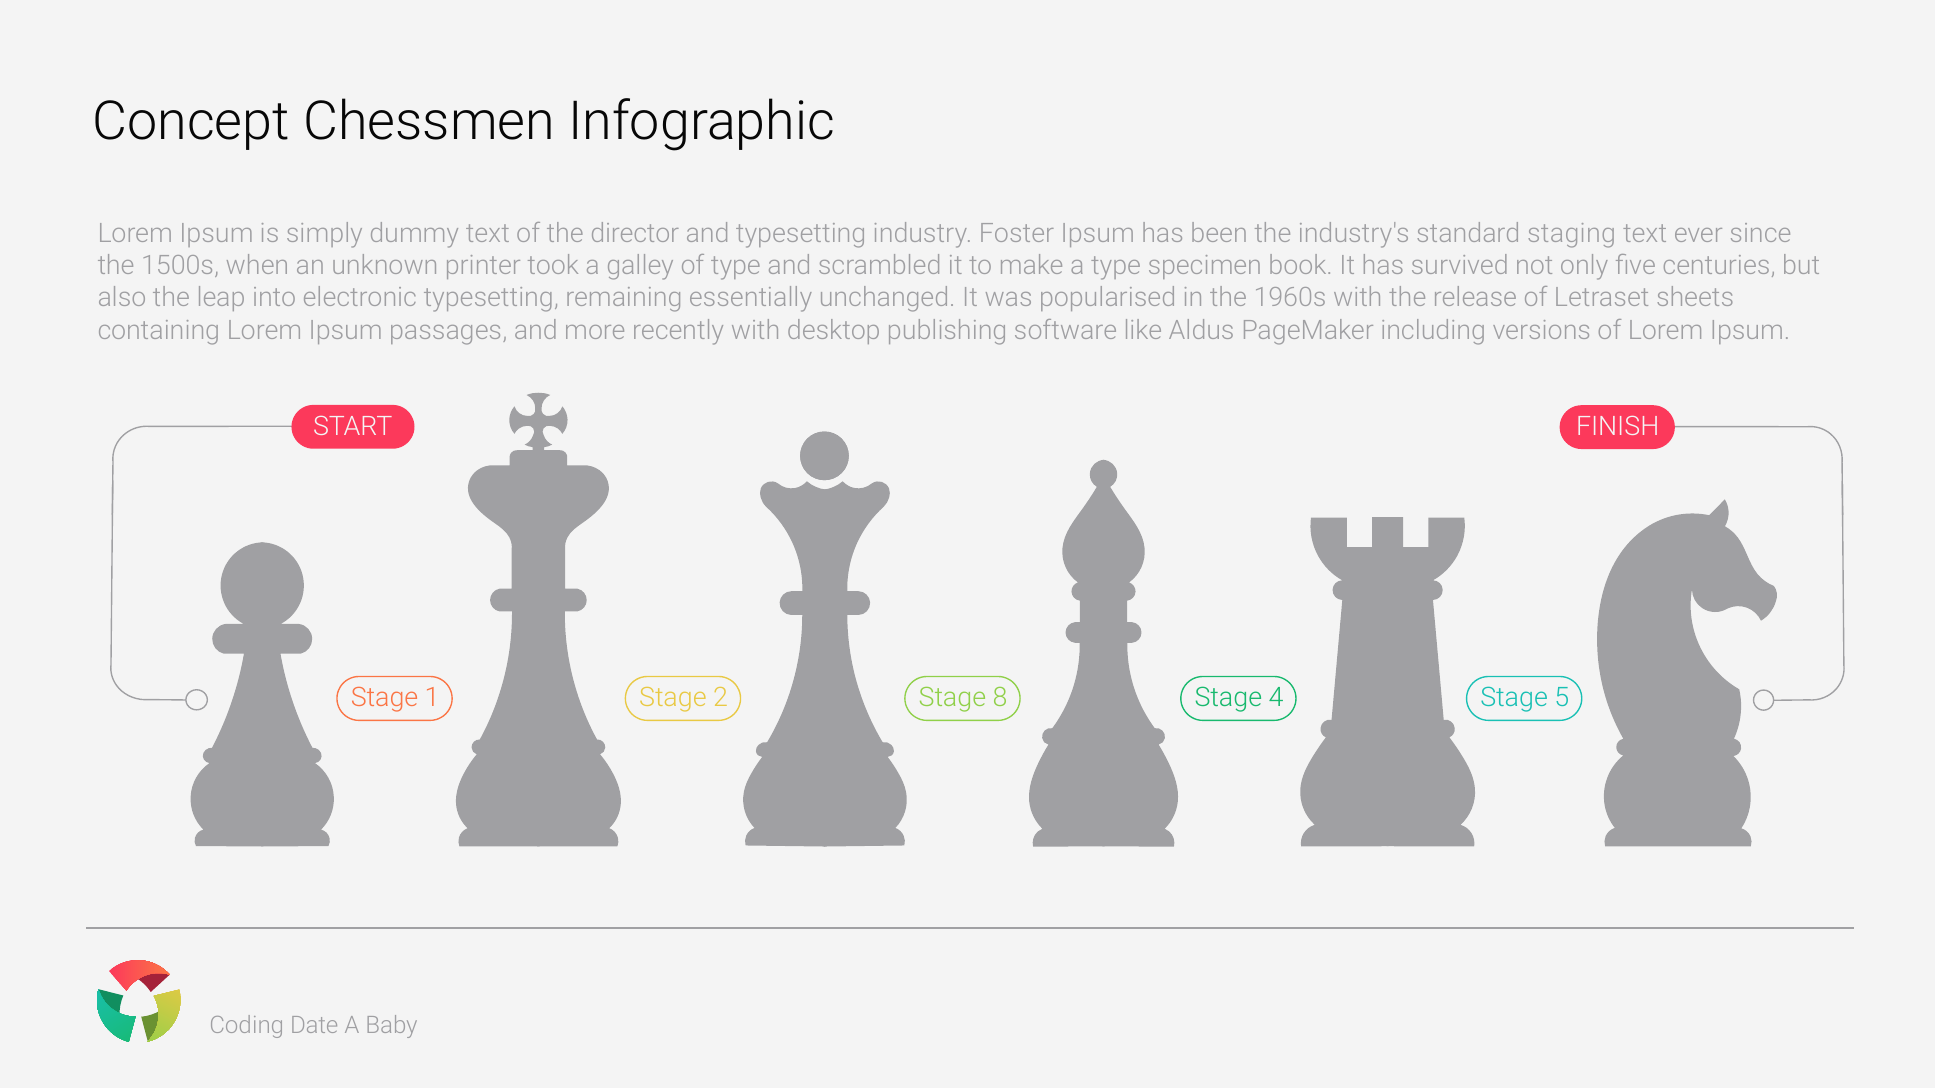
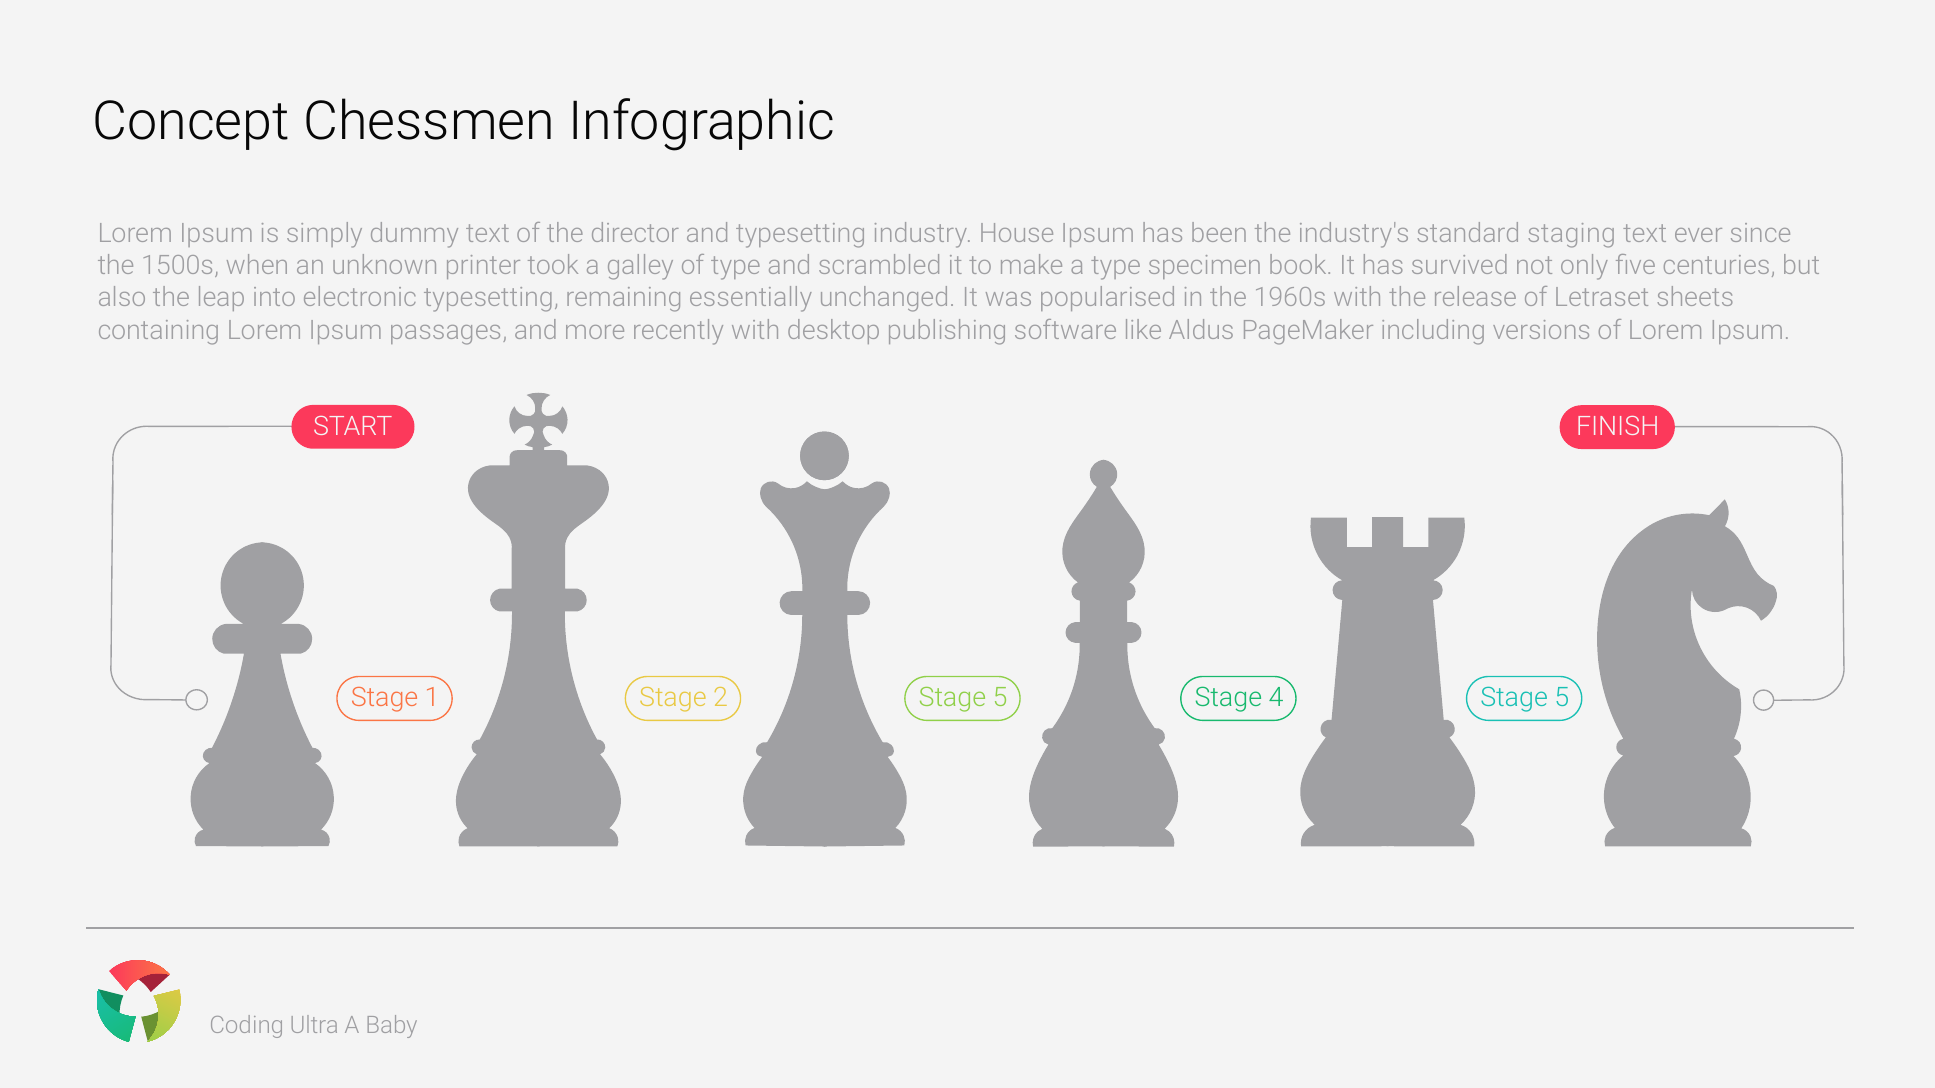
Foster: Foster -> House
8 at (1000, 698): 8 -> 5
Date: Date -> Ultra
